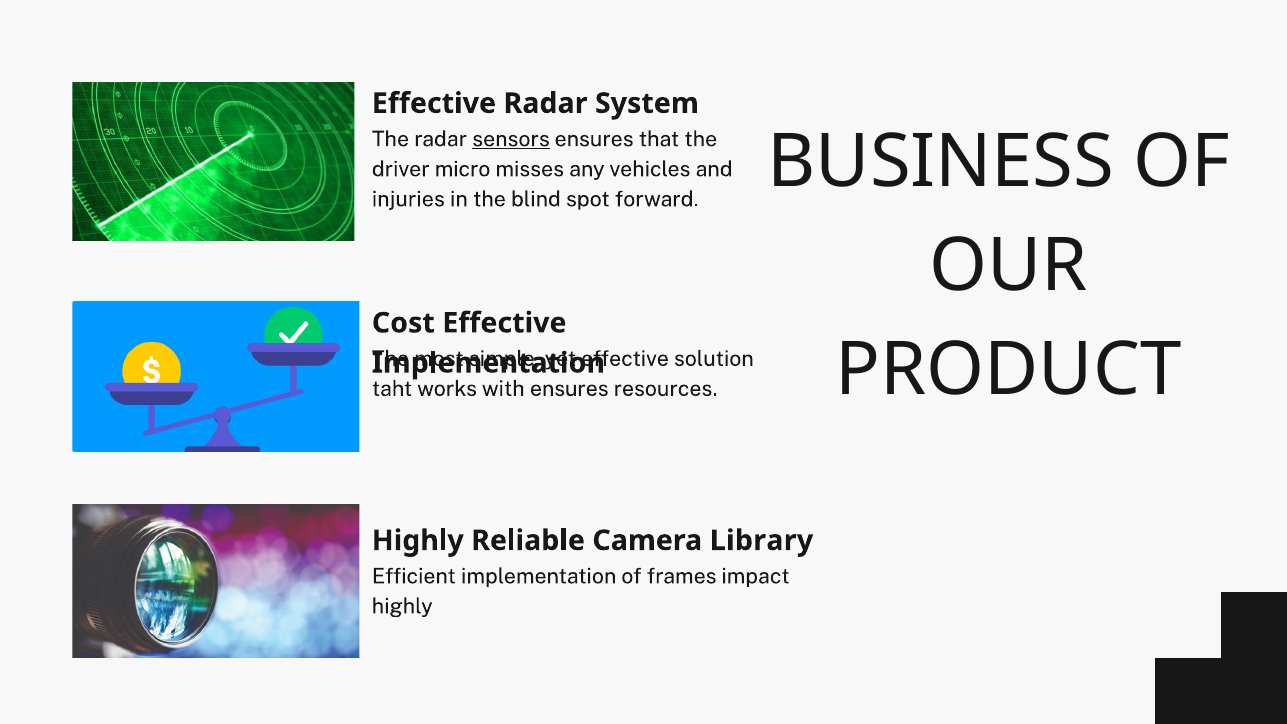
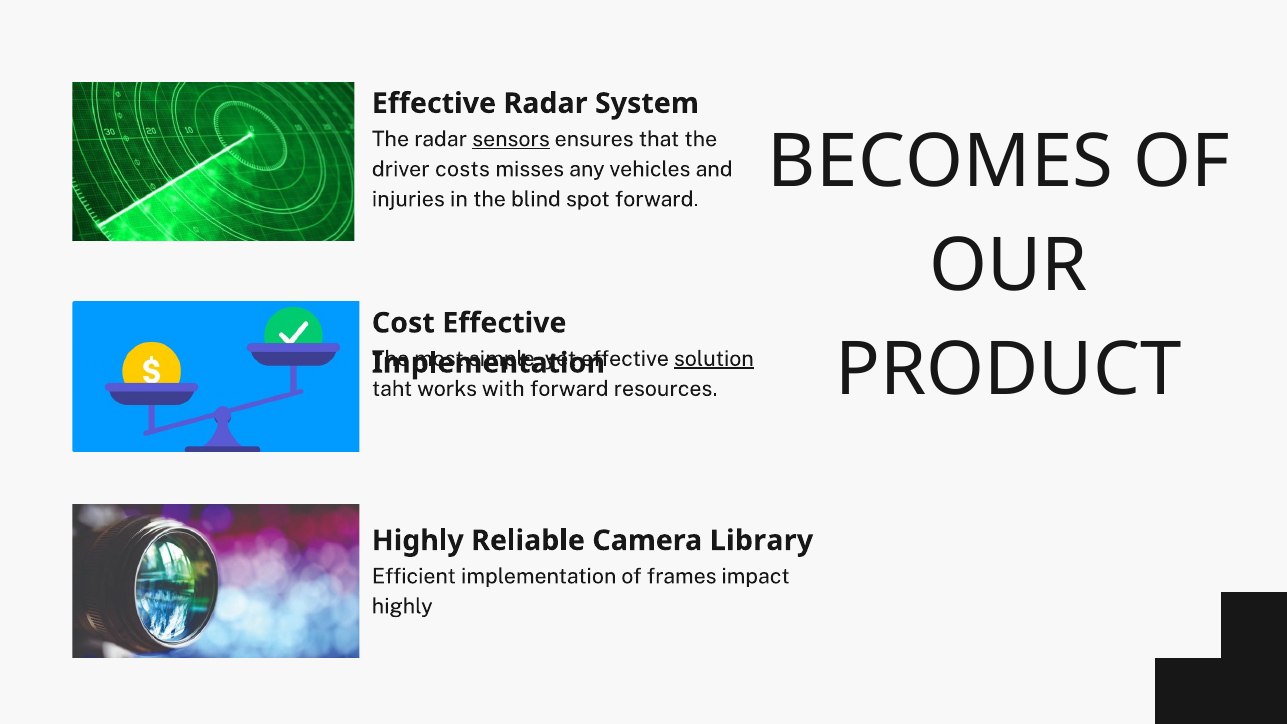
BUSINESS: BUSINESS -> BECOMES
micro: micro -> costs
solution underline: none -> present
with ensures: ensures -> forward
